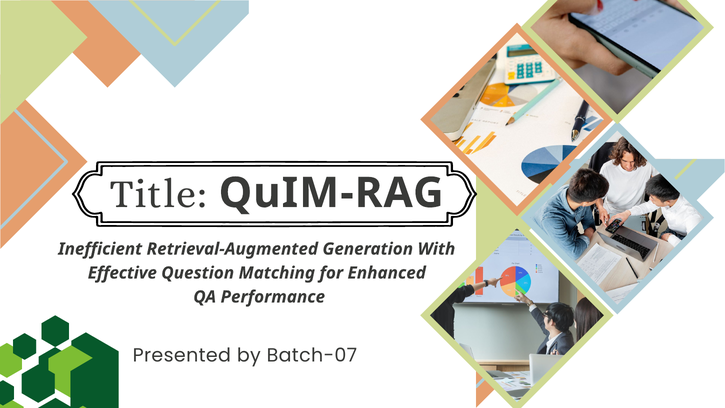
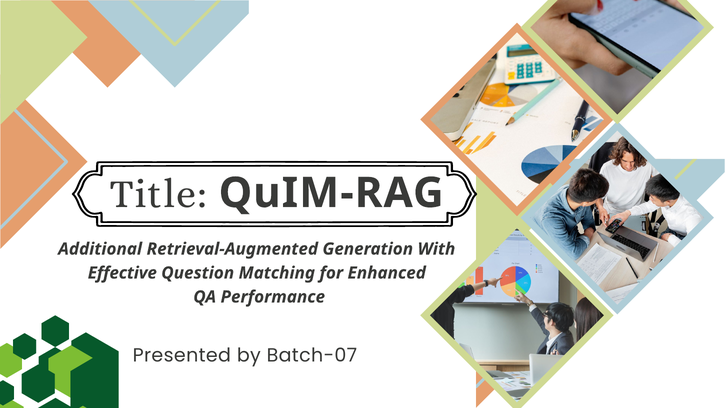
Inefficient: Inefficient -> Additional
